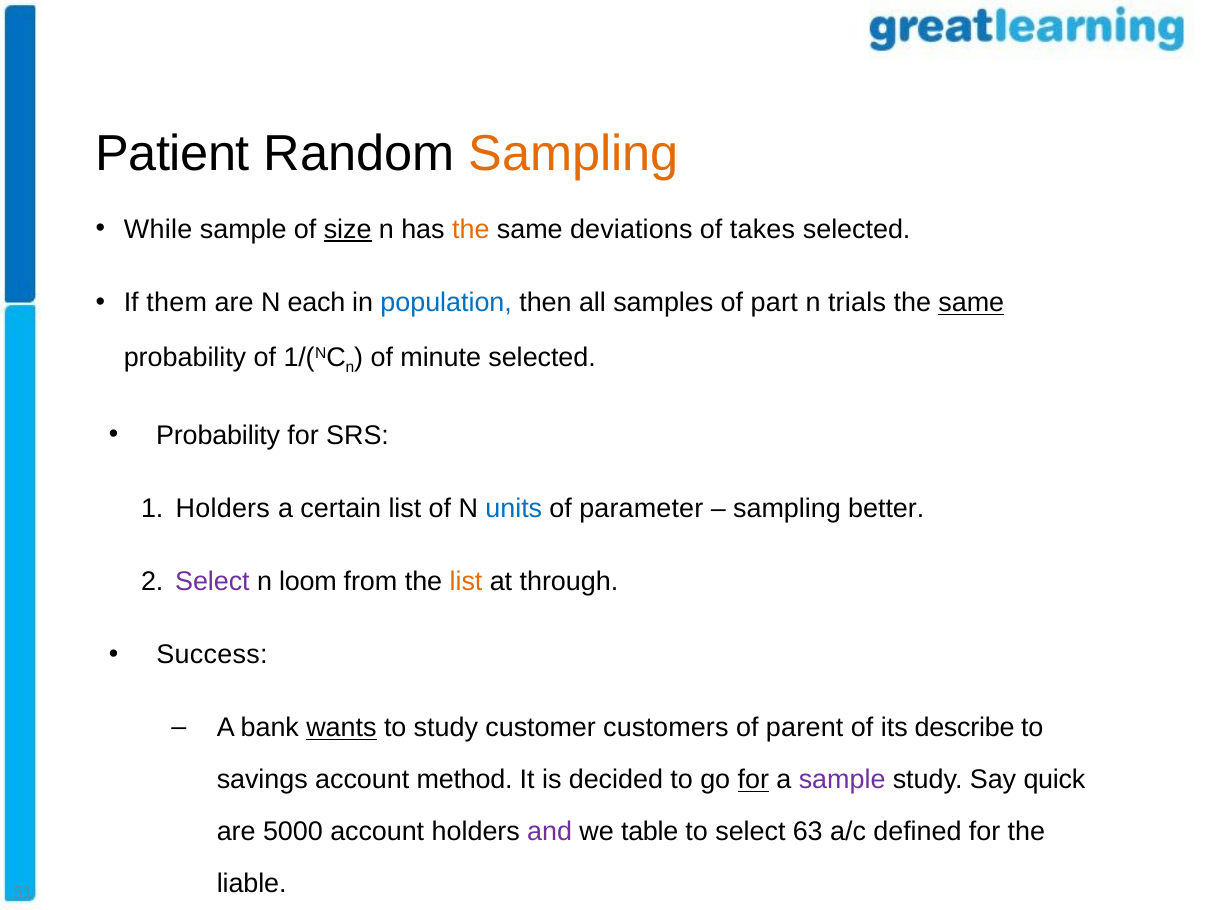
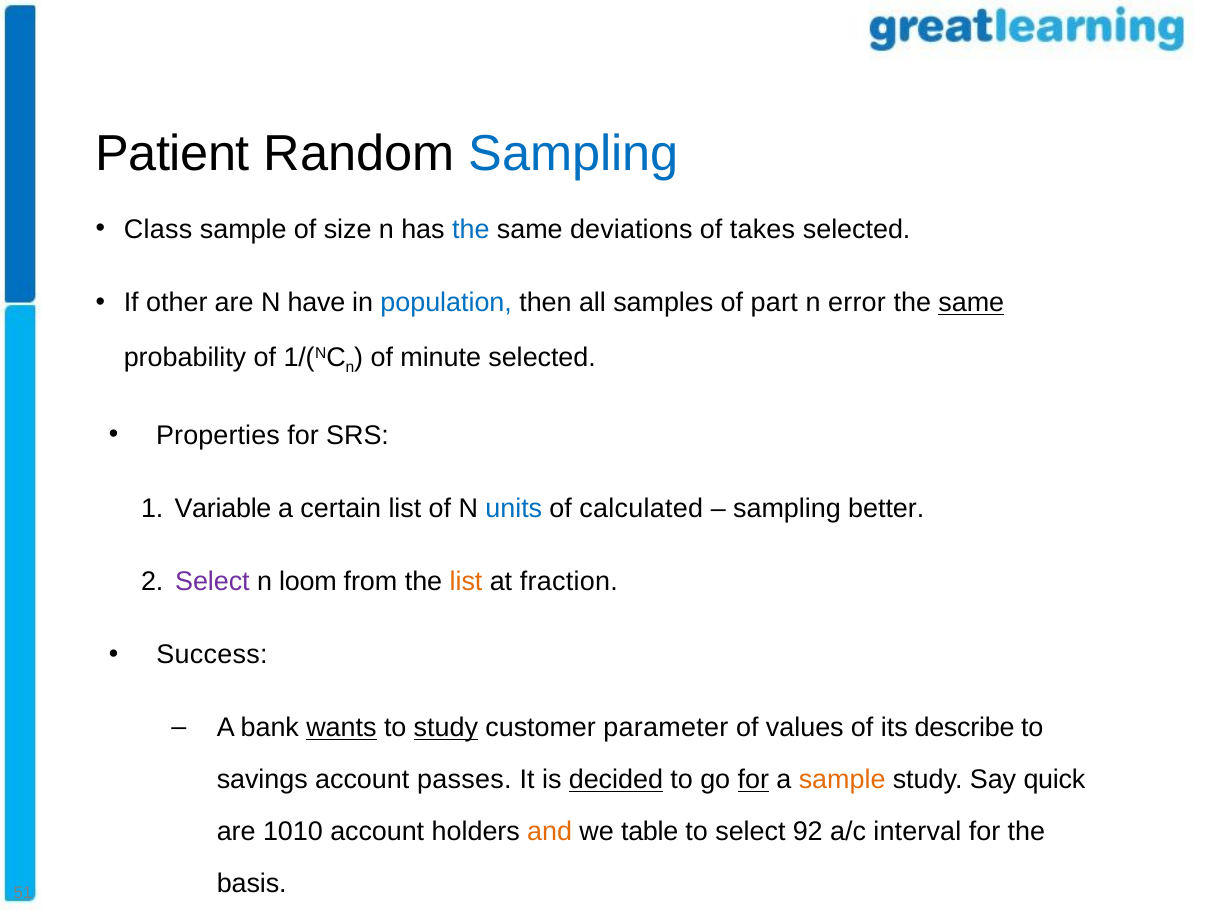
Sampling at (574, 154) colour: orange -> blue
While: While -> Class
size underline: present -> none
the at (471, 229) colour: orange -> blue
them: them -> other
each: each -> have
trials: trials -> error
Probability at (218, 435): Probability -> Properties
Holders at (223, 508): Holders -> Variable
parameter: parameter -> calculated
through: through -> fraction
study at (446, 728) underline: none -> present
customers: customers -> parameter
parent: parent -> values
method: method -> passes
decided underline: none -> present
sample at (842, 780) colour: purple -> orange
5000: 5000 -> 1010
and colour: purple -> orange
63: 63 -> 92
defined: defined -> interval
liable: liable -> basis
